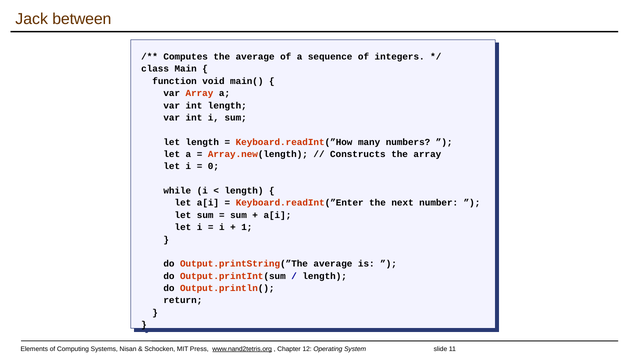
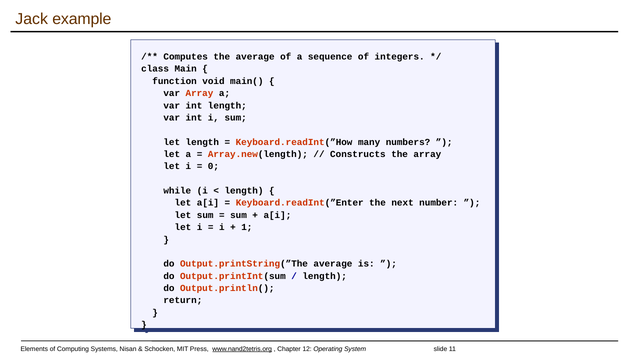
between: between -> example
